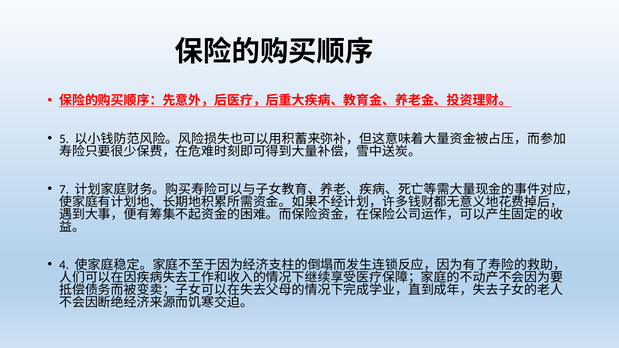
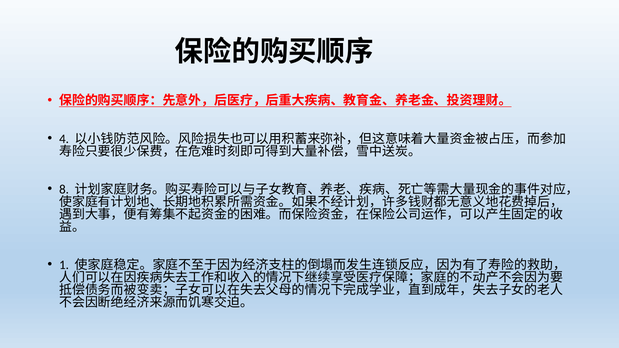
5: 5 -> 4
7: 7 -> 8
4: 4 -> 1
